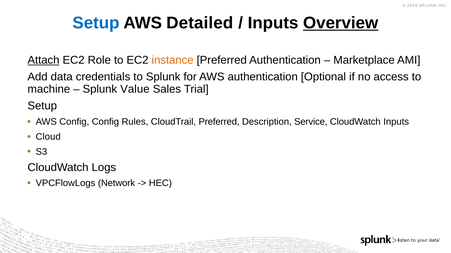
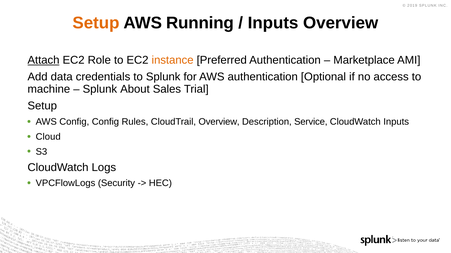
Setup at (96, 23) colour: blue -> orange
Detailed: Detailed -> Running
Overview at (341, 23) underline: present -> none
Value: Value -> About
CloudTrail Preferred: Preferred -> Overview
Network: Network -> Security
